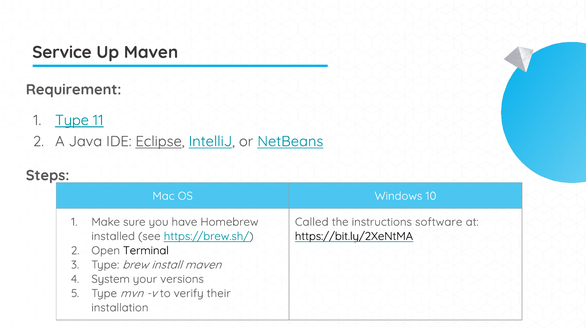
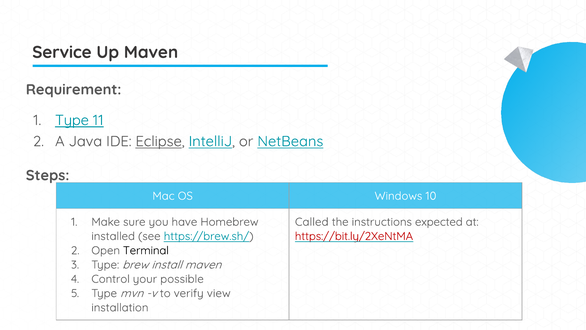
software: software -> expected
https://bit.ly/2XeNtMA colour: black -> red
System: System -> Control
versions: versions -> possible
their: their -> view
